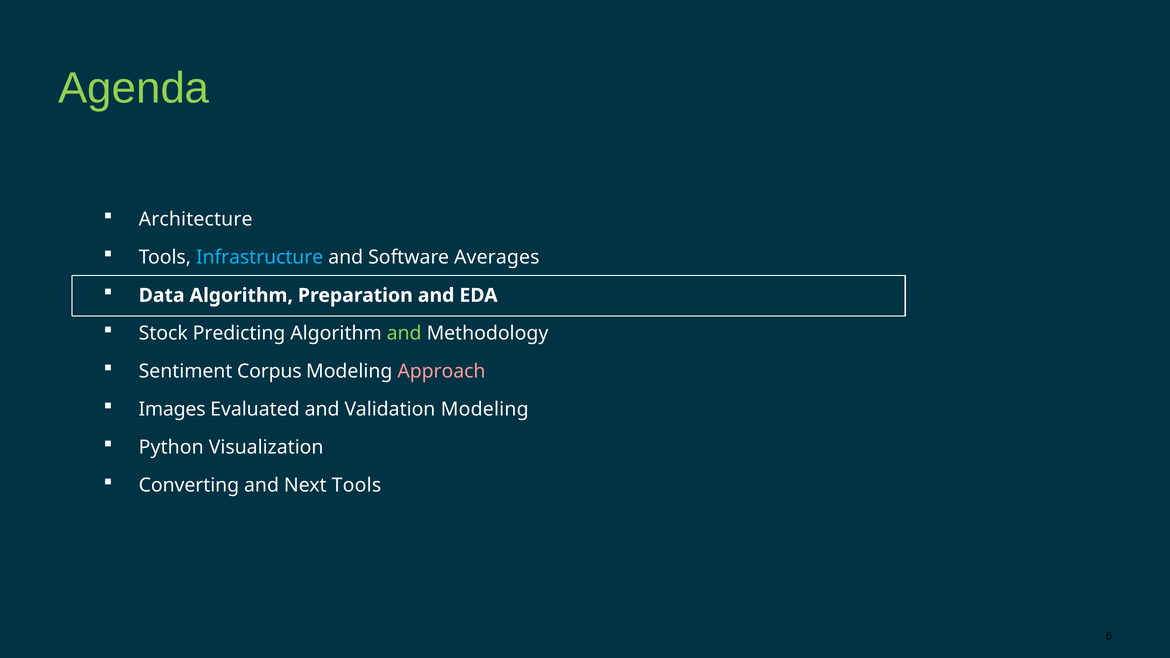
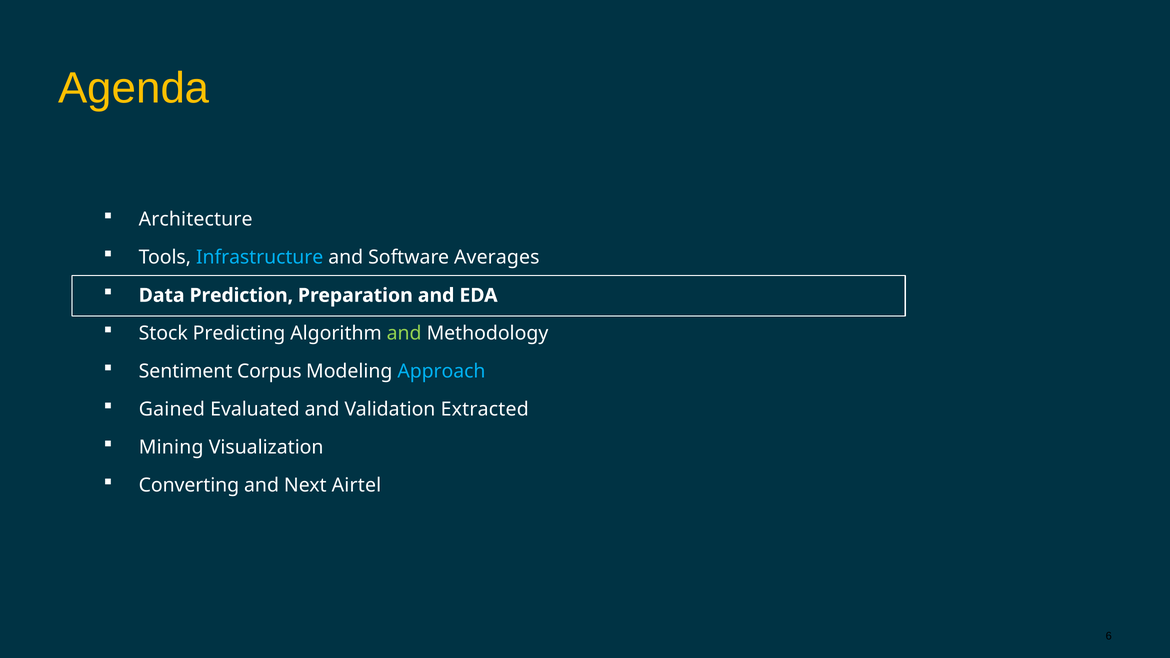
Agenda colour: light green -> yellow
Data Algorithm: Algorithm -> Prediction
Approach colour: pink -> light blue
Images: Images -> Gained
Validation Modeling: Modeling -> Extracted
Python: Python -> Mining
Next Tools: Tools -> Airtel
